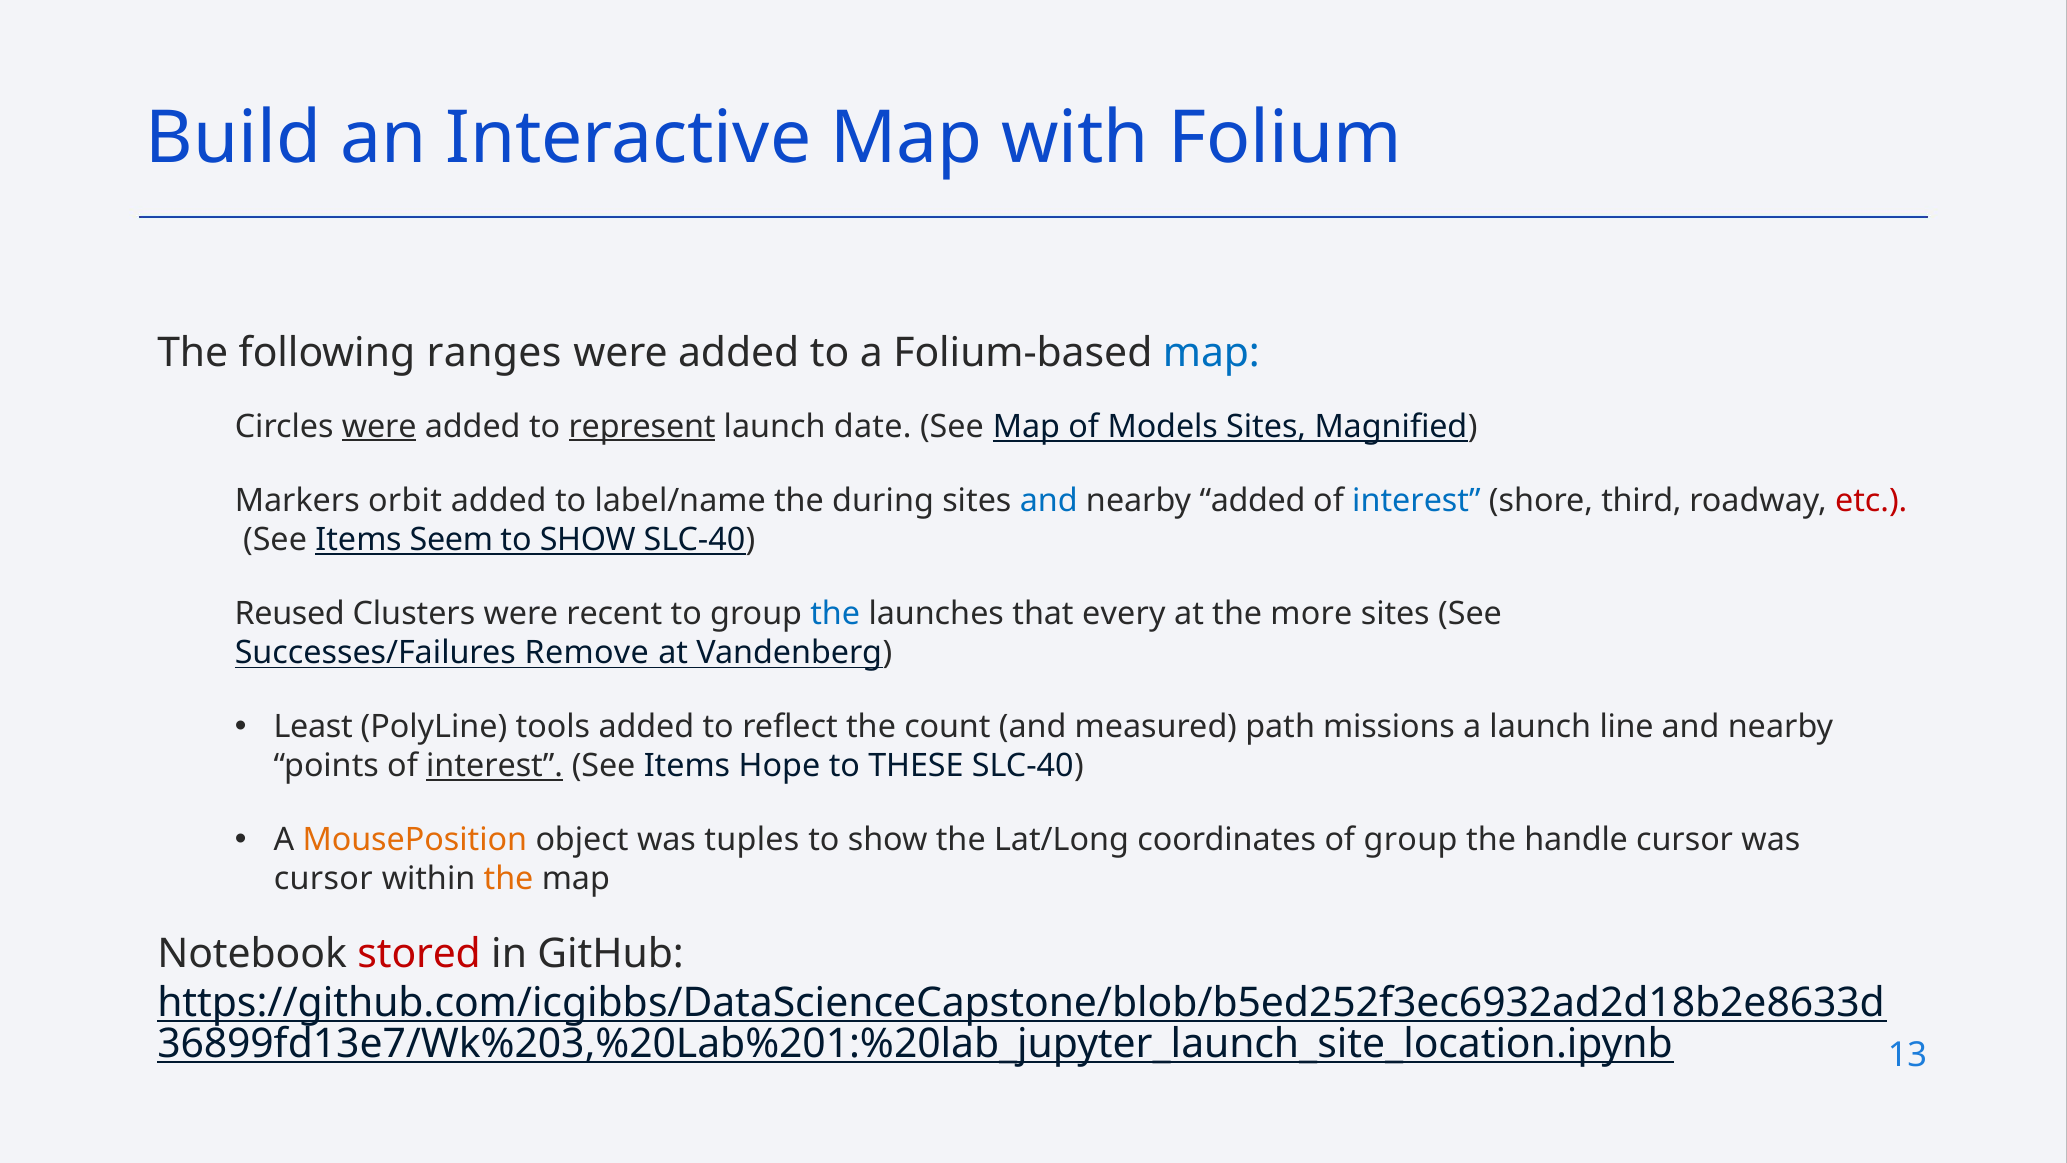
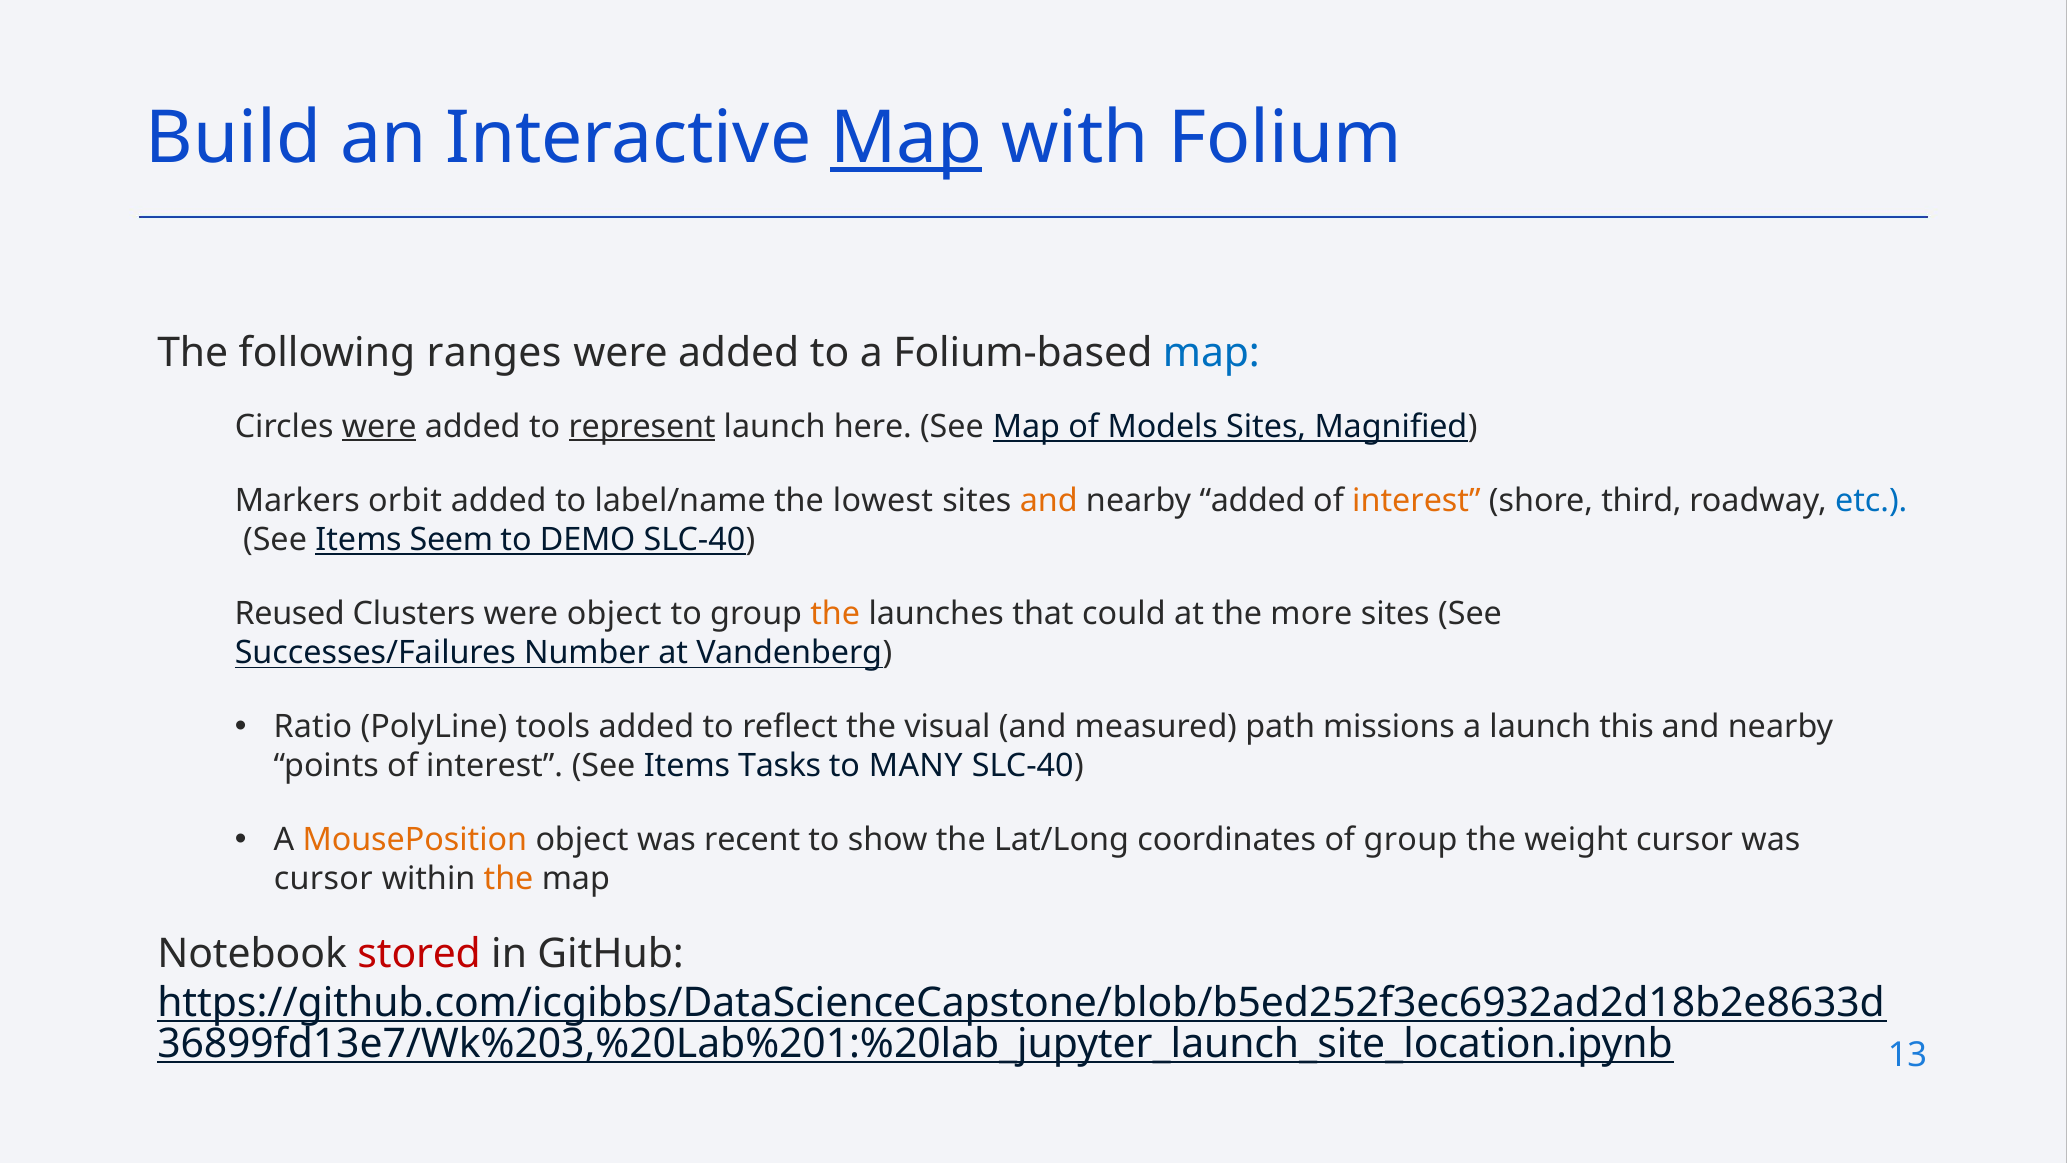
Map at (906, 138) underline: none -> present
date: date -> here
during: during -> lowest
and at (1049, 501) colour: blue -> orange
interest at (1416, 501) colour: blue -> orange
etc colour: red -> blue
SHOW at (588, 539): SHOW -> DEMO
were recent: recent -> object
the at (835, 614) colour: blue -> orange
every: every -> could
Remove: Remove -> Number
Least: Least -> Ratio
count: count -> visual
line: line -> this
interest at (495, 766) underline: present -> none
Hope: Hope -> Tasks
THESE: THESE -> MANY
tuples: tuples -> recent
handle: handle -> weight
